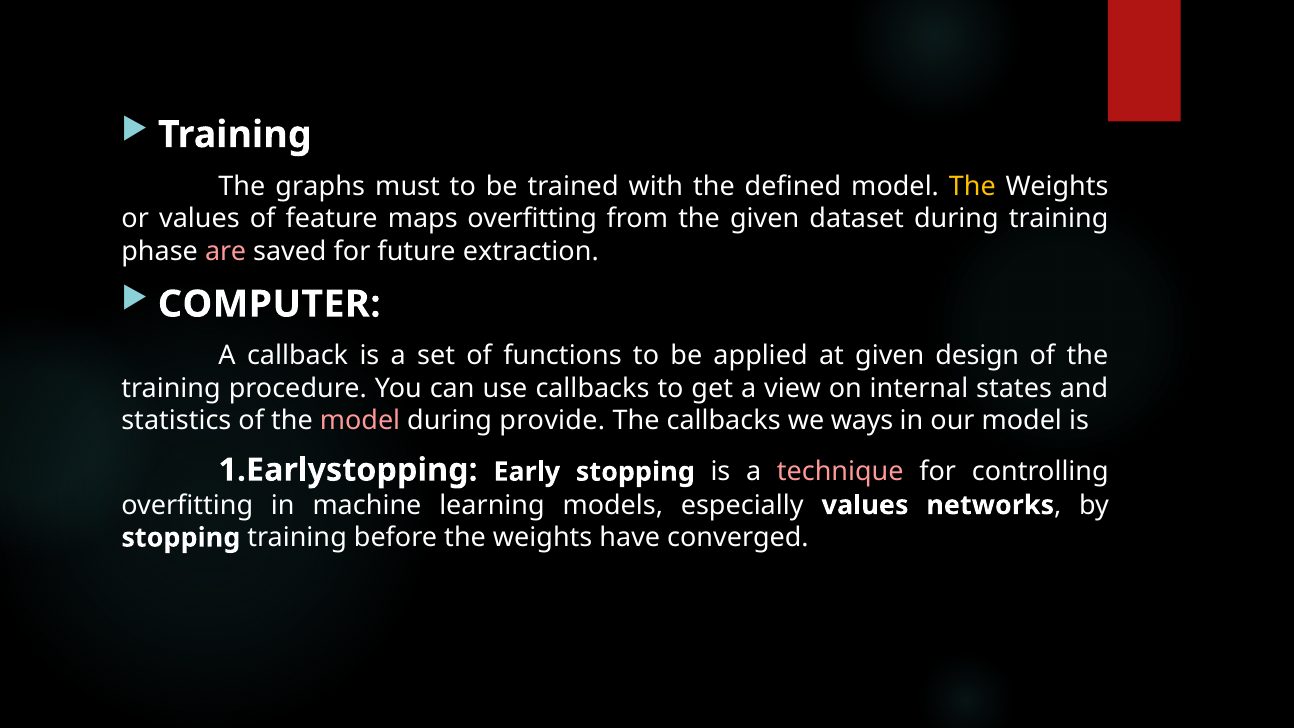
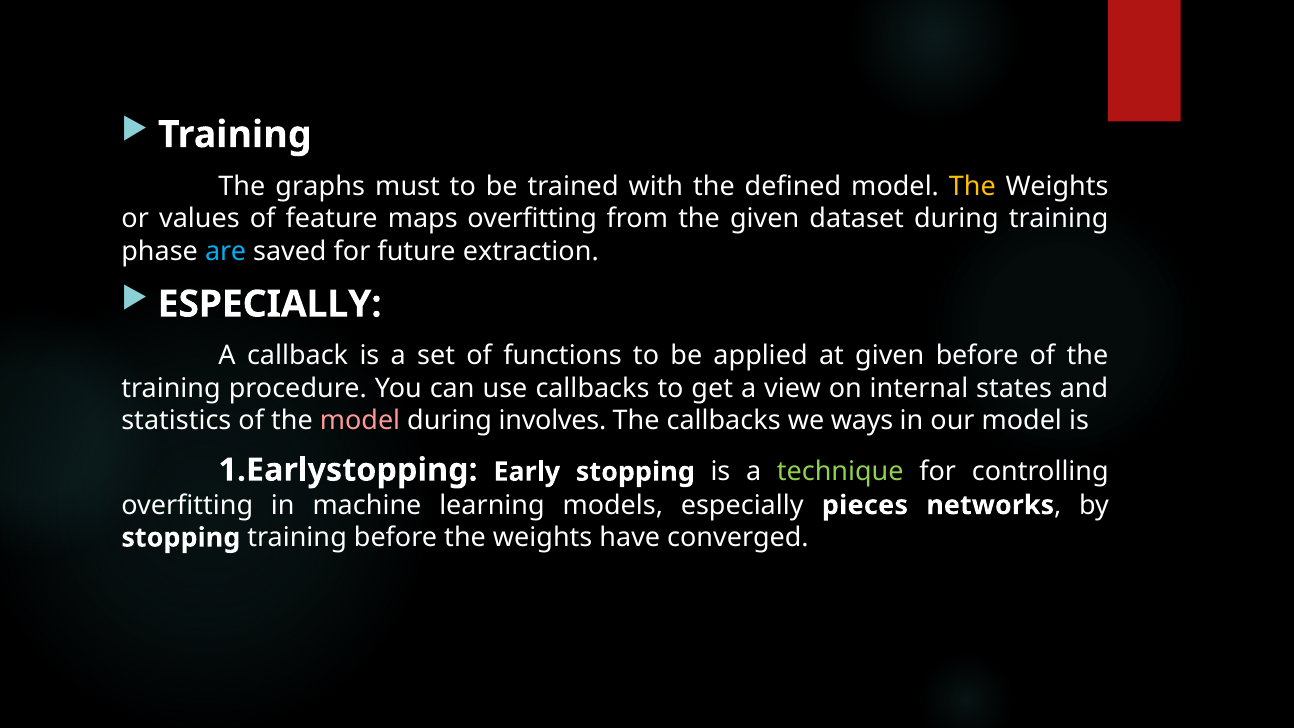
are colour: pink -> light blue
COMPUTER at (269, 304): COMPUTER -> ESPECIALLY
given design: design -> before
provide: provide -> involves
technique colour: pink -> light green
especially values: values -> pieces
